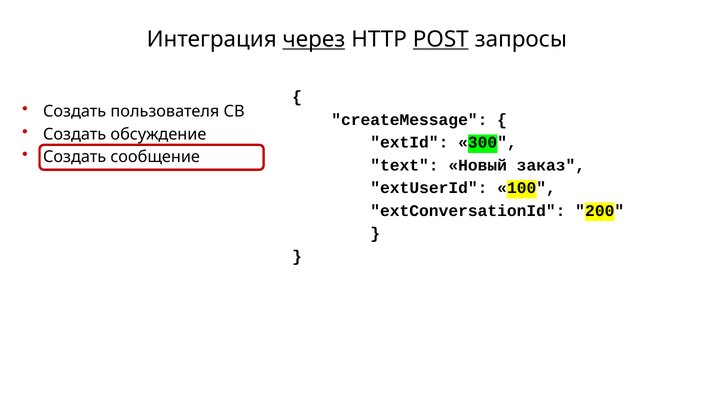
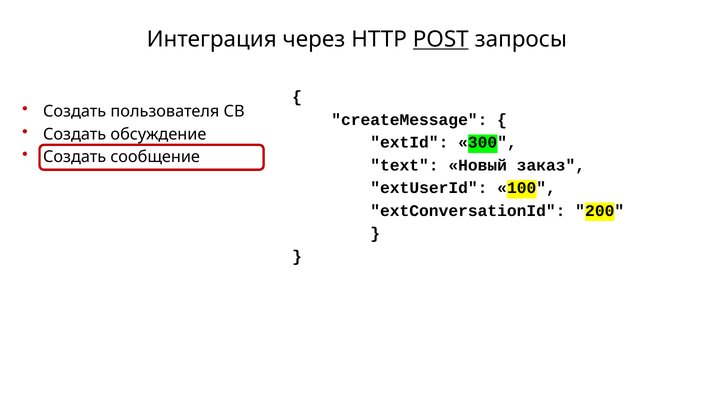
через underline: present -> none
